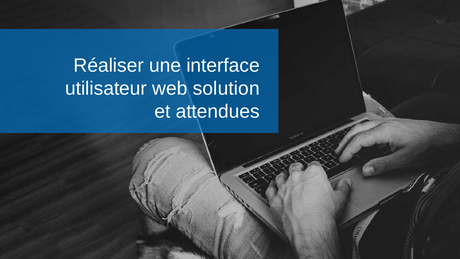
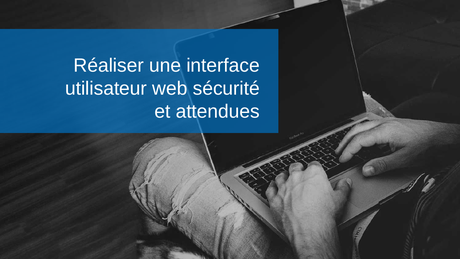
solution: solution -> sécurité
